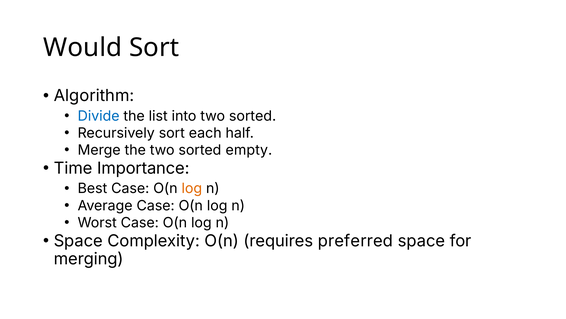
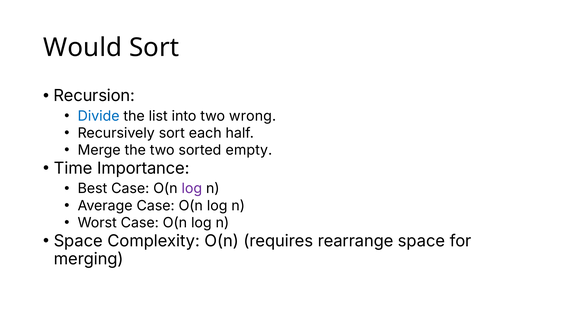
Algorithm: Algorithm -> Recursion
into two sorted: sorted -> wrong
log at (192, 188) colour: orange -> purple
preferred: preferred -> rearrange
